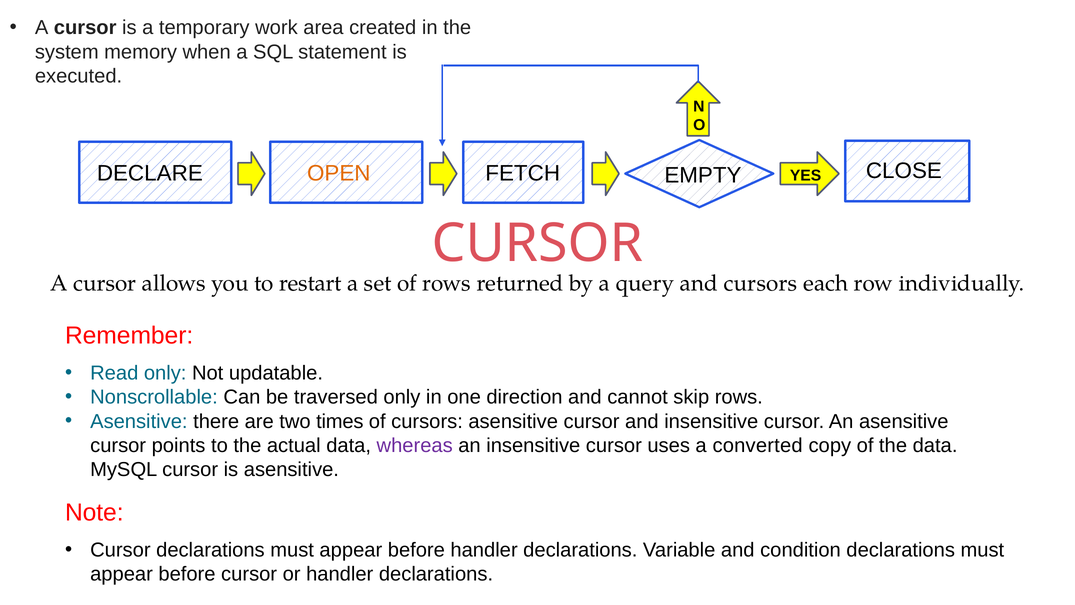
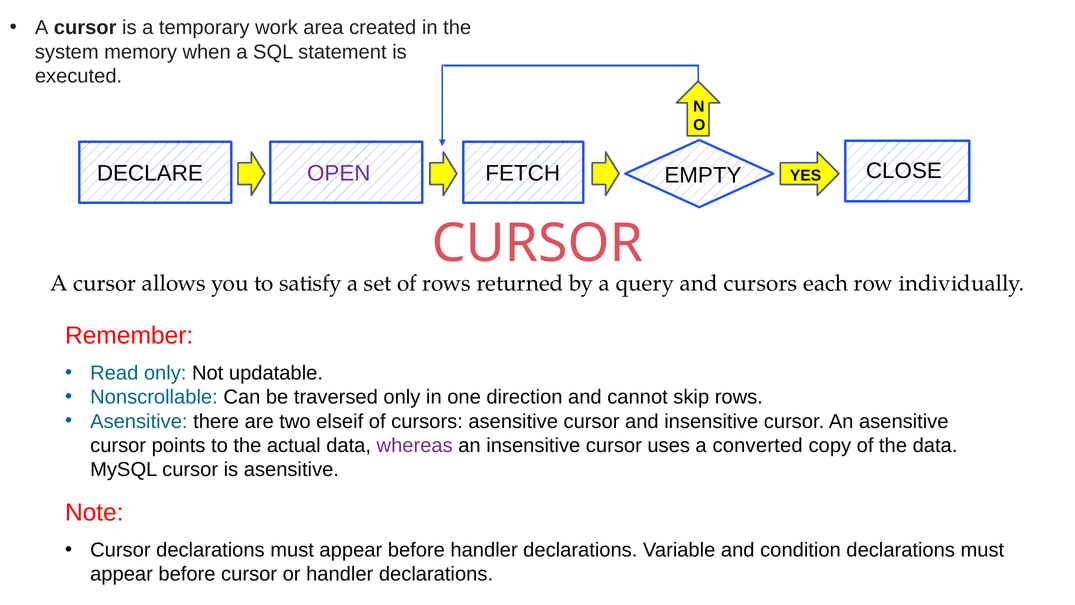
OPEN colour: orange -> purple
restart: restart -> satisfy
times: times -> elseif
